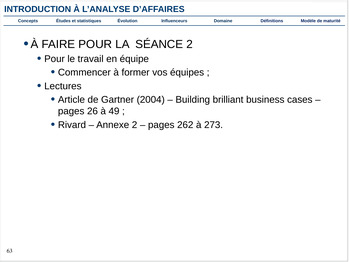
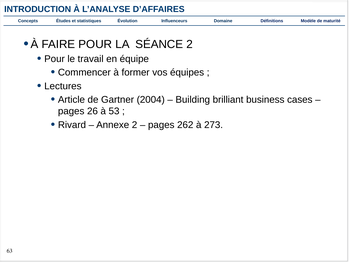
49: 49 -> 53
